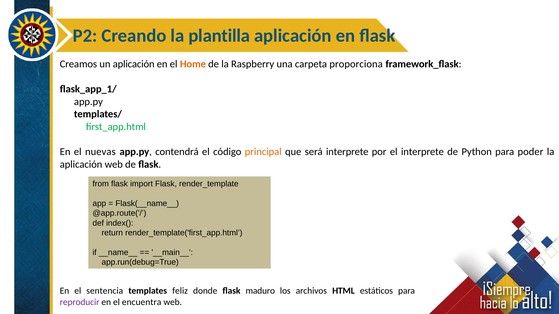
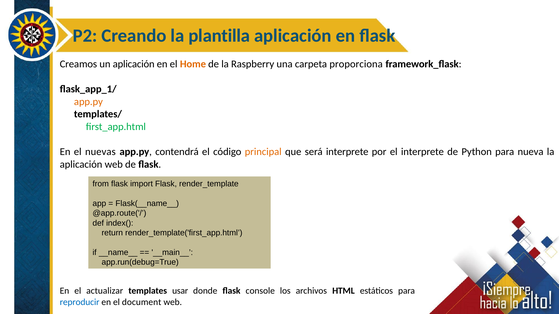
app.py at (88, 102) colour: black -> orange
poder: poder -> nueva
sentencia: sentencia -> actualizar
feliz: feliz -> usar
maduro: maduro -> console
reproducir colour: purple -> blue
encuentra: encuentra -> document
